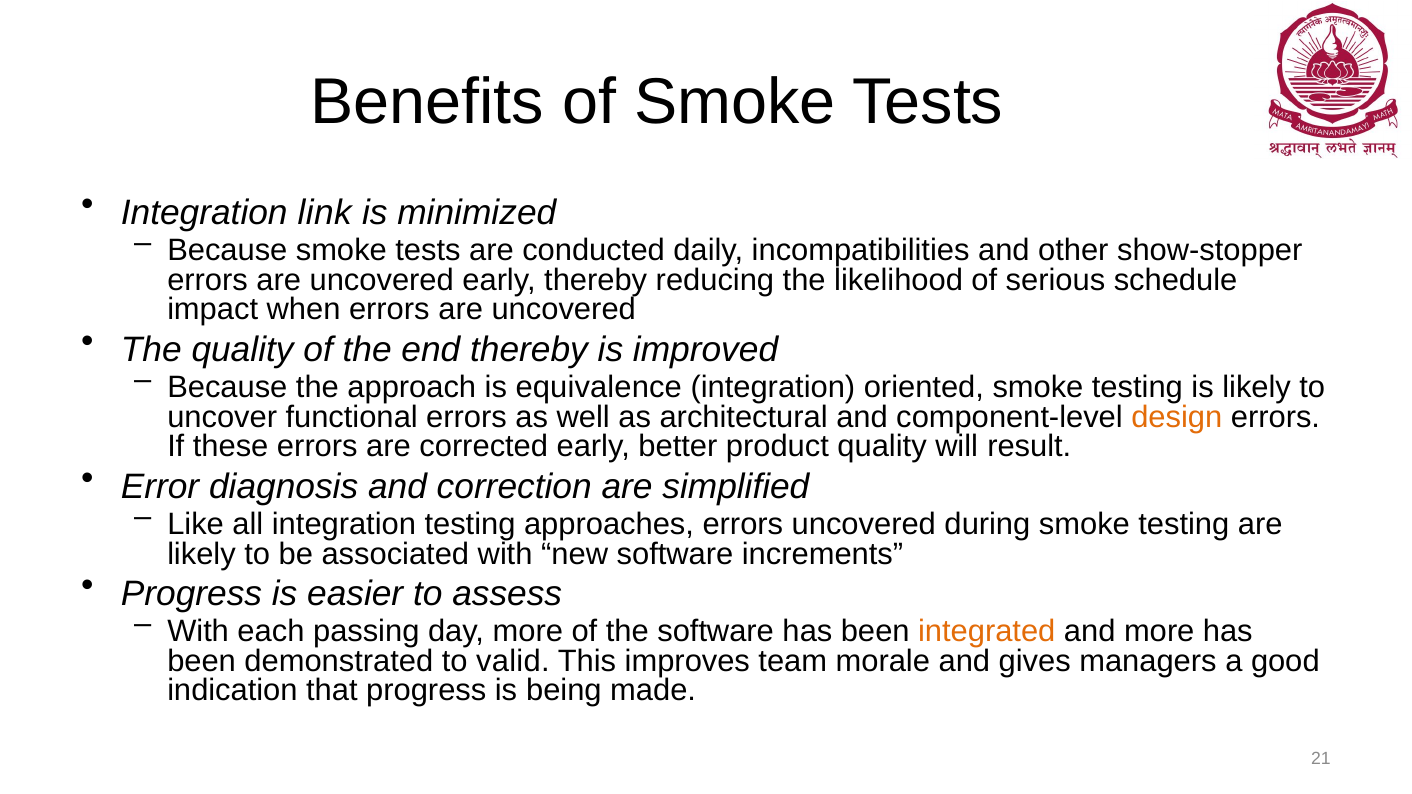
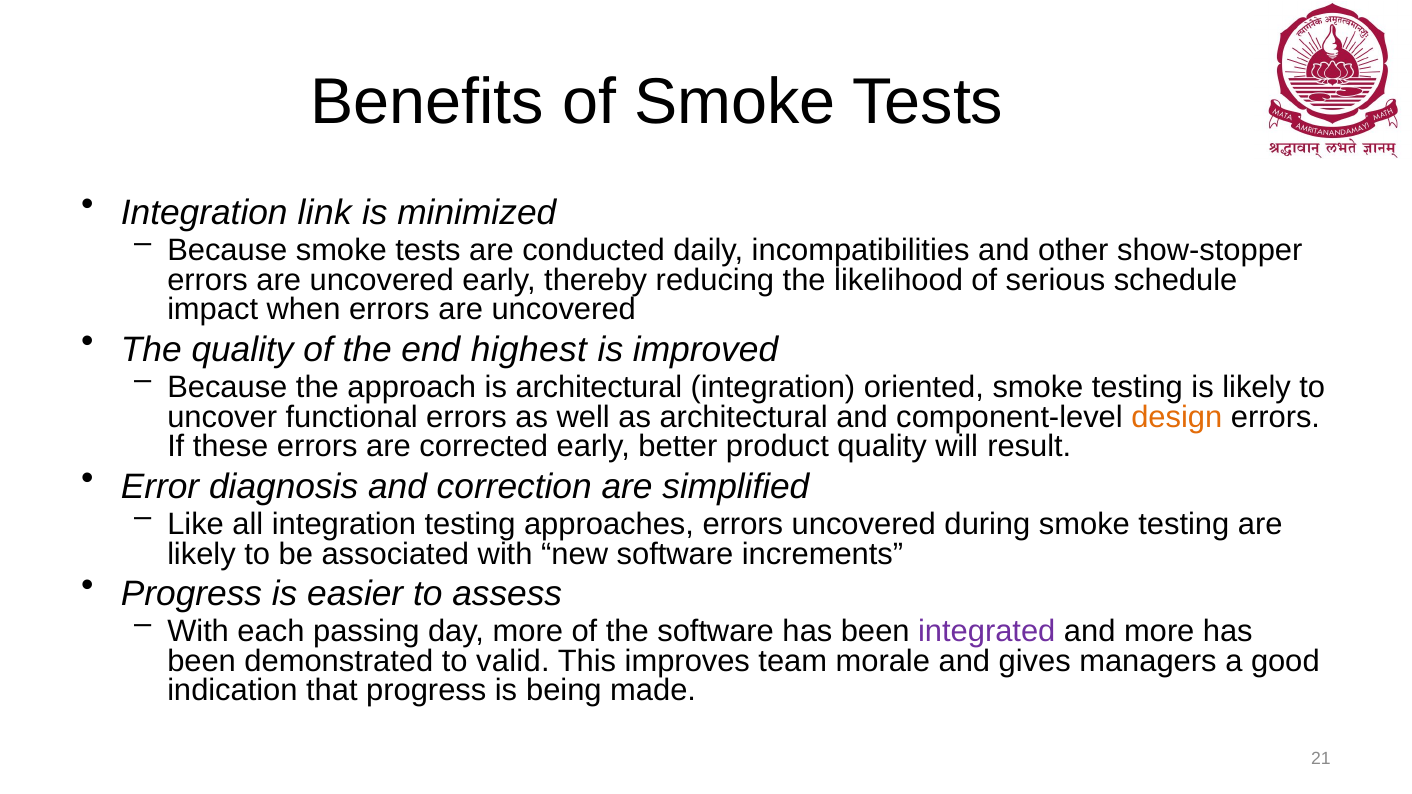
end thereby: thereby -> highest
is equivalence: equivalence -> architectural
integrated colour: orange -> purple
